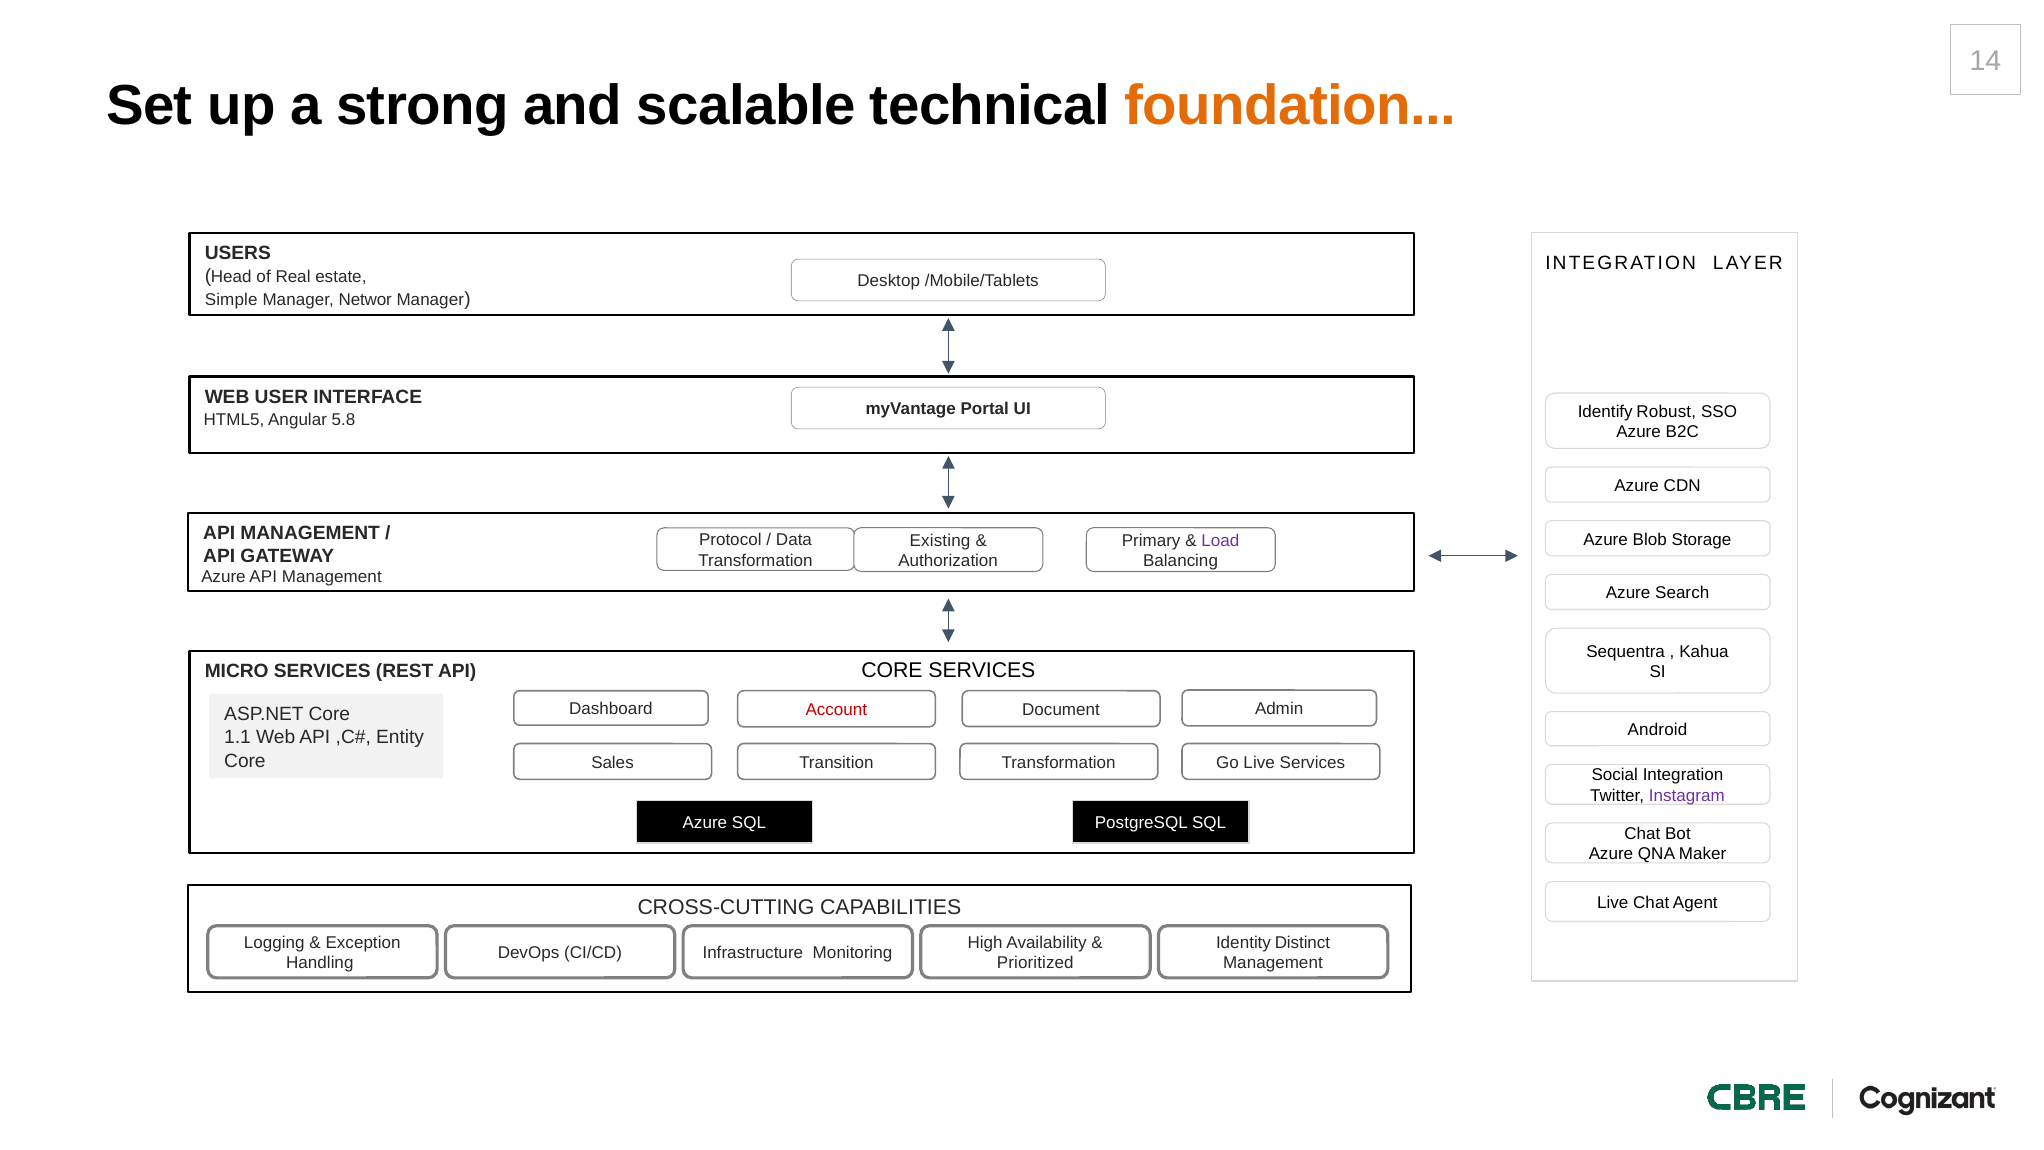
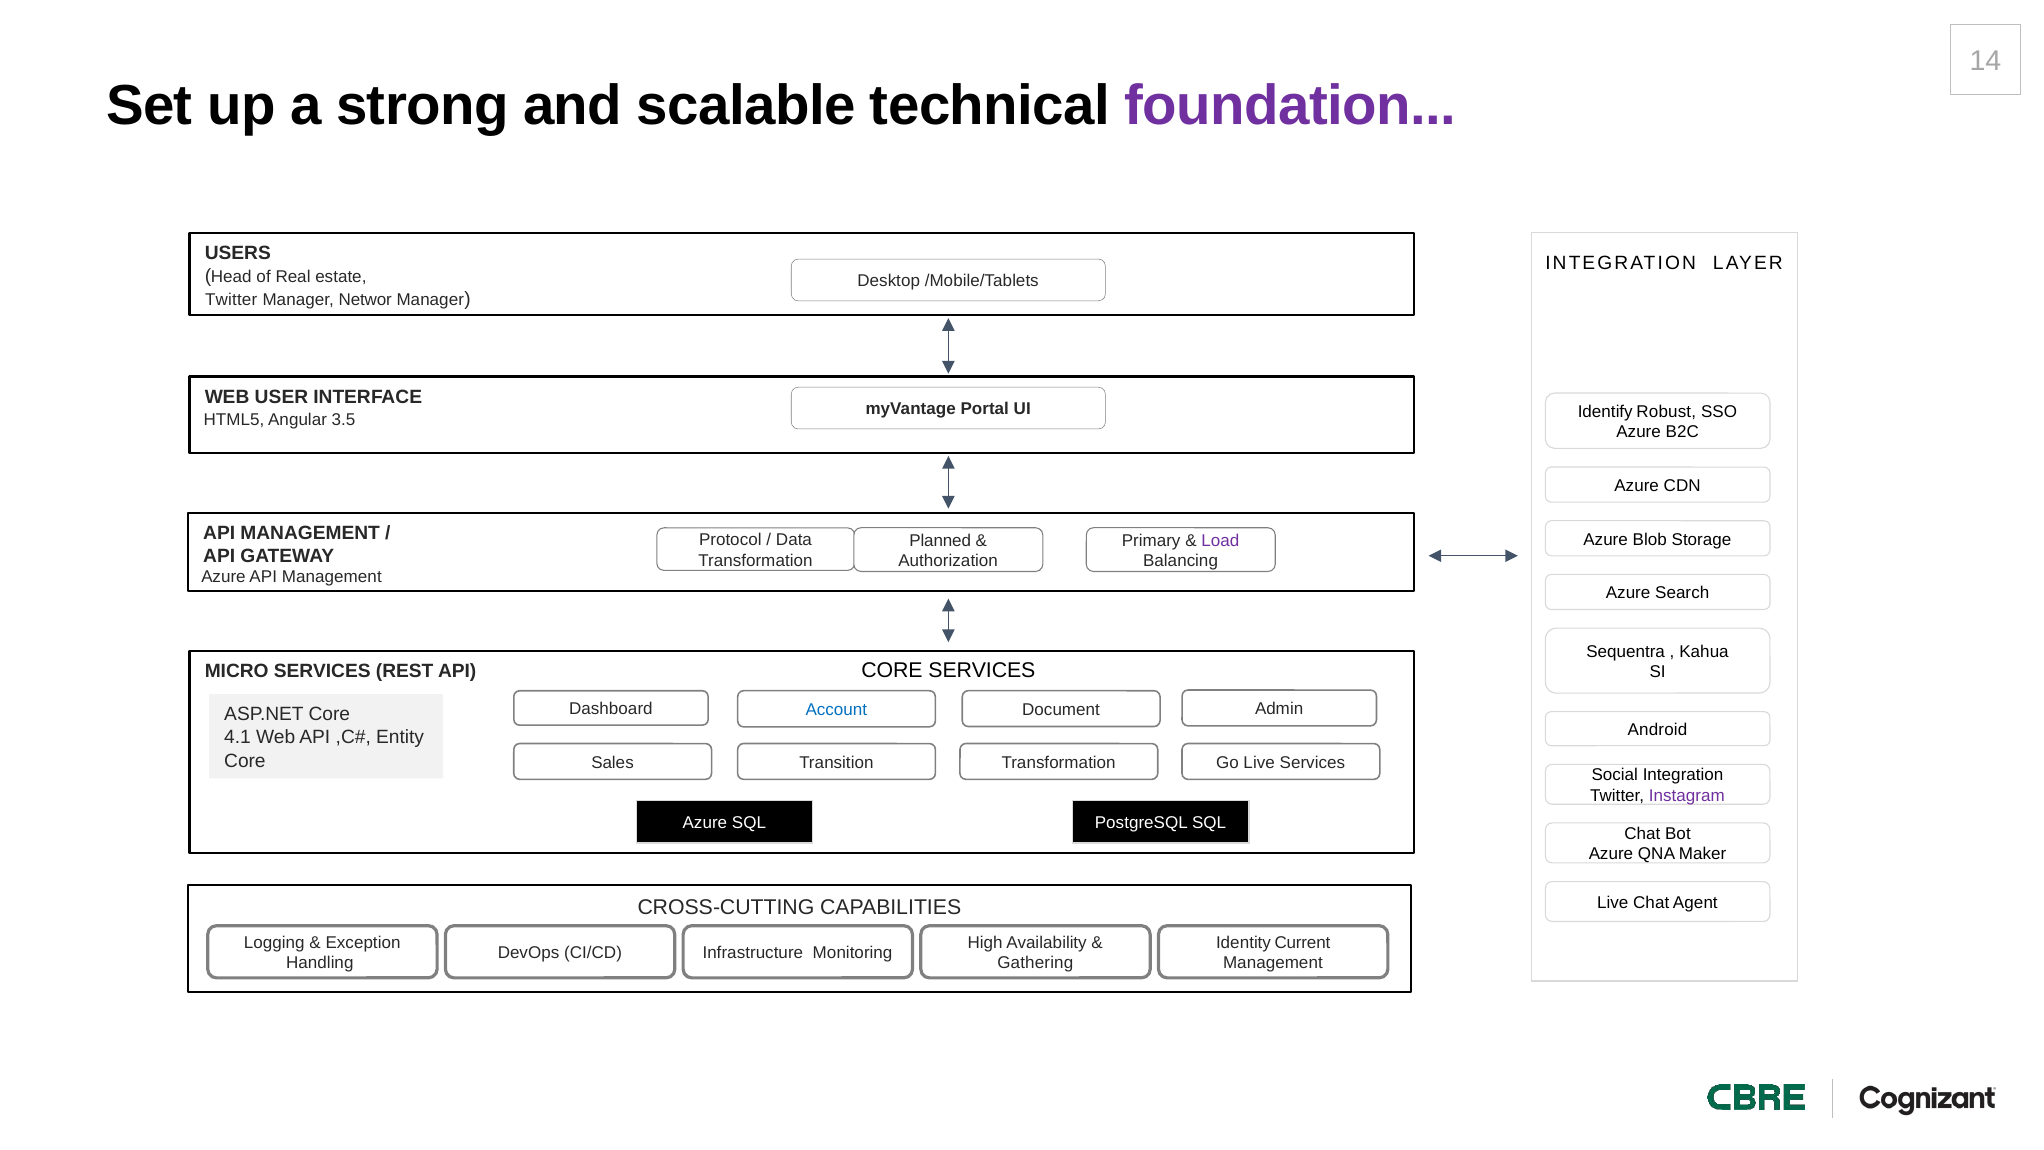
foundation colour: orange -> purple
Simple at (231, 300): Simple -> Twitter
5.8: 5.8 -> 3.5
Existing: Existing -> Planned
Account colour: red -> blue
1.1: 1.1 -> 4.1
Distinct: Distinct -> Current
Prioritized: Prioritized -> Gathering
